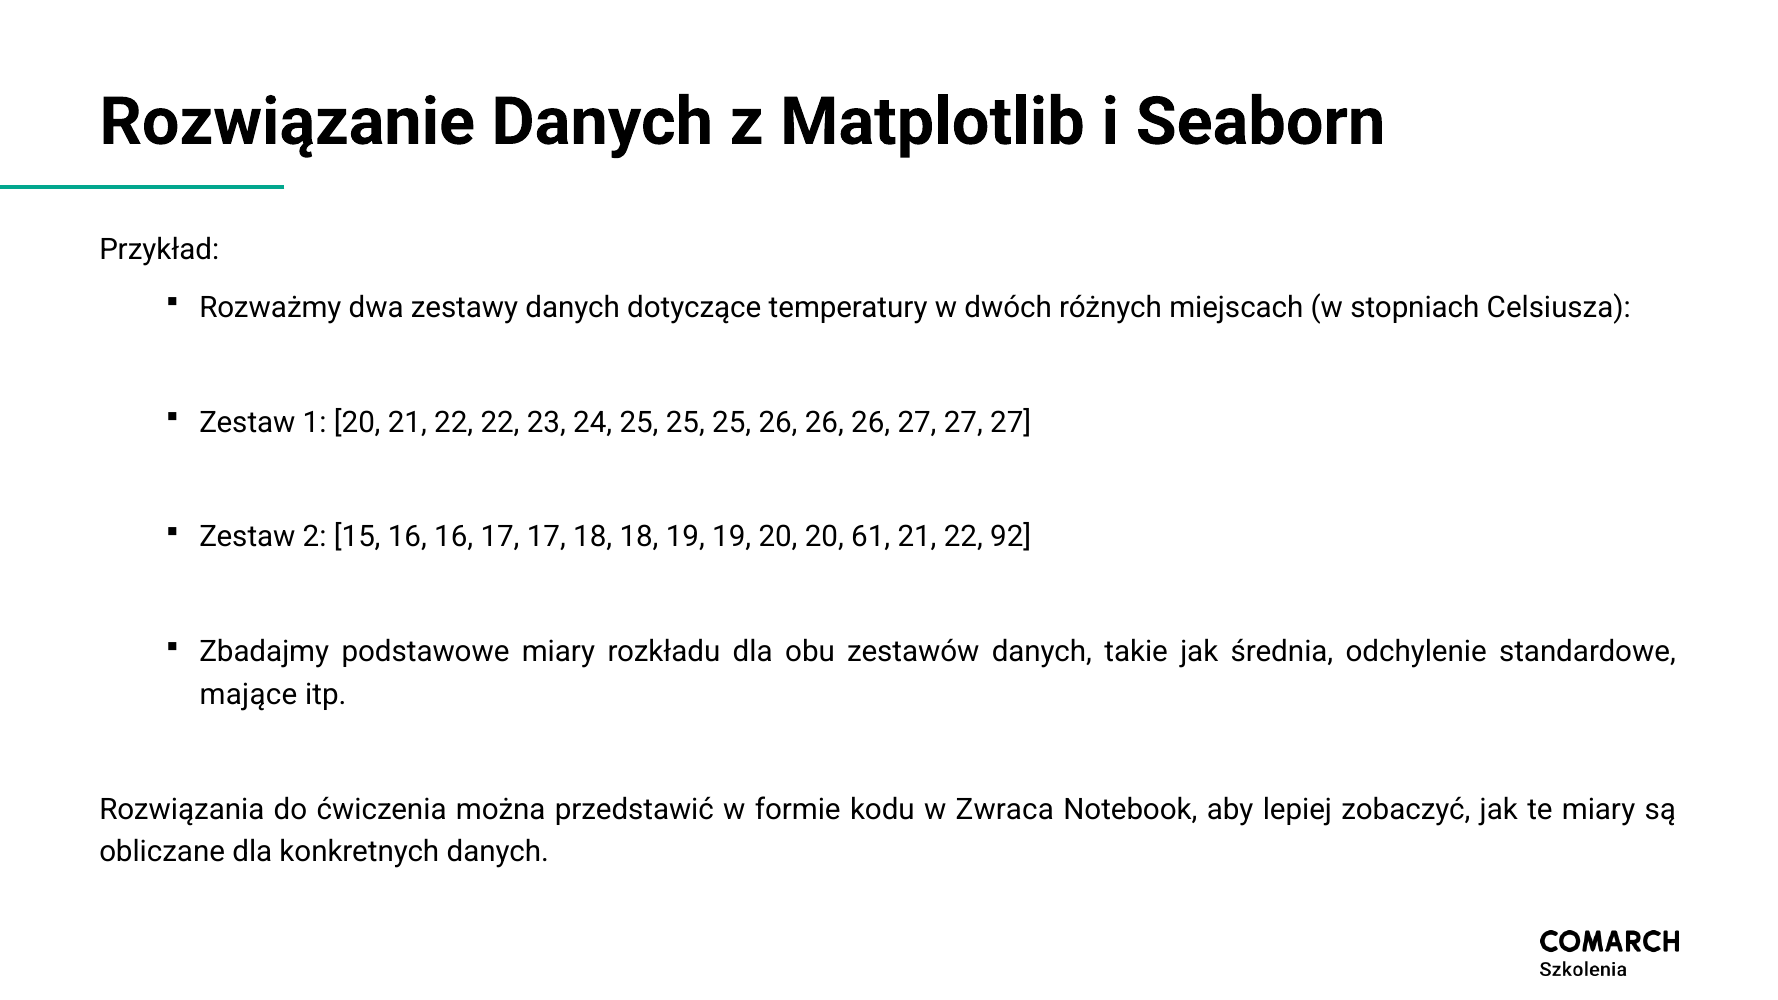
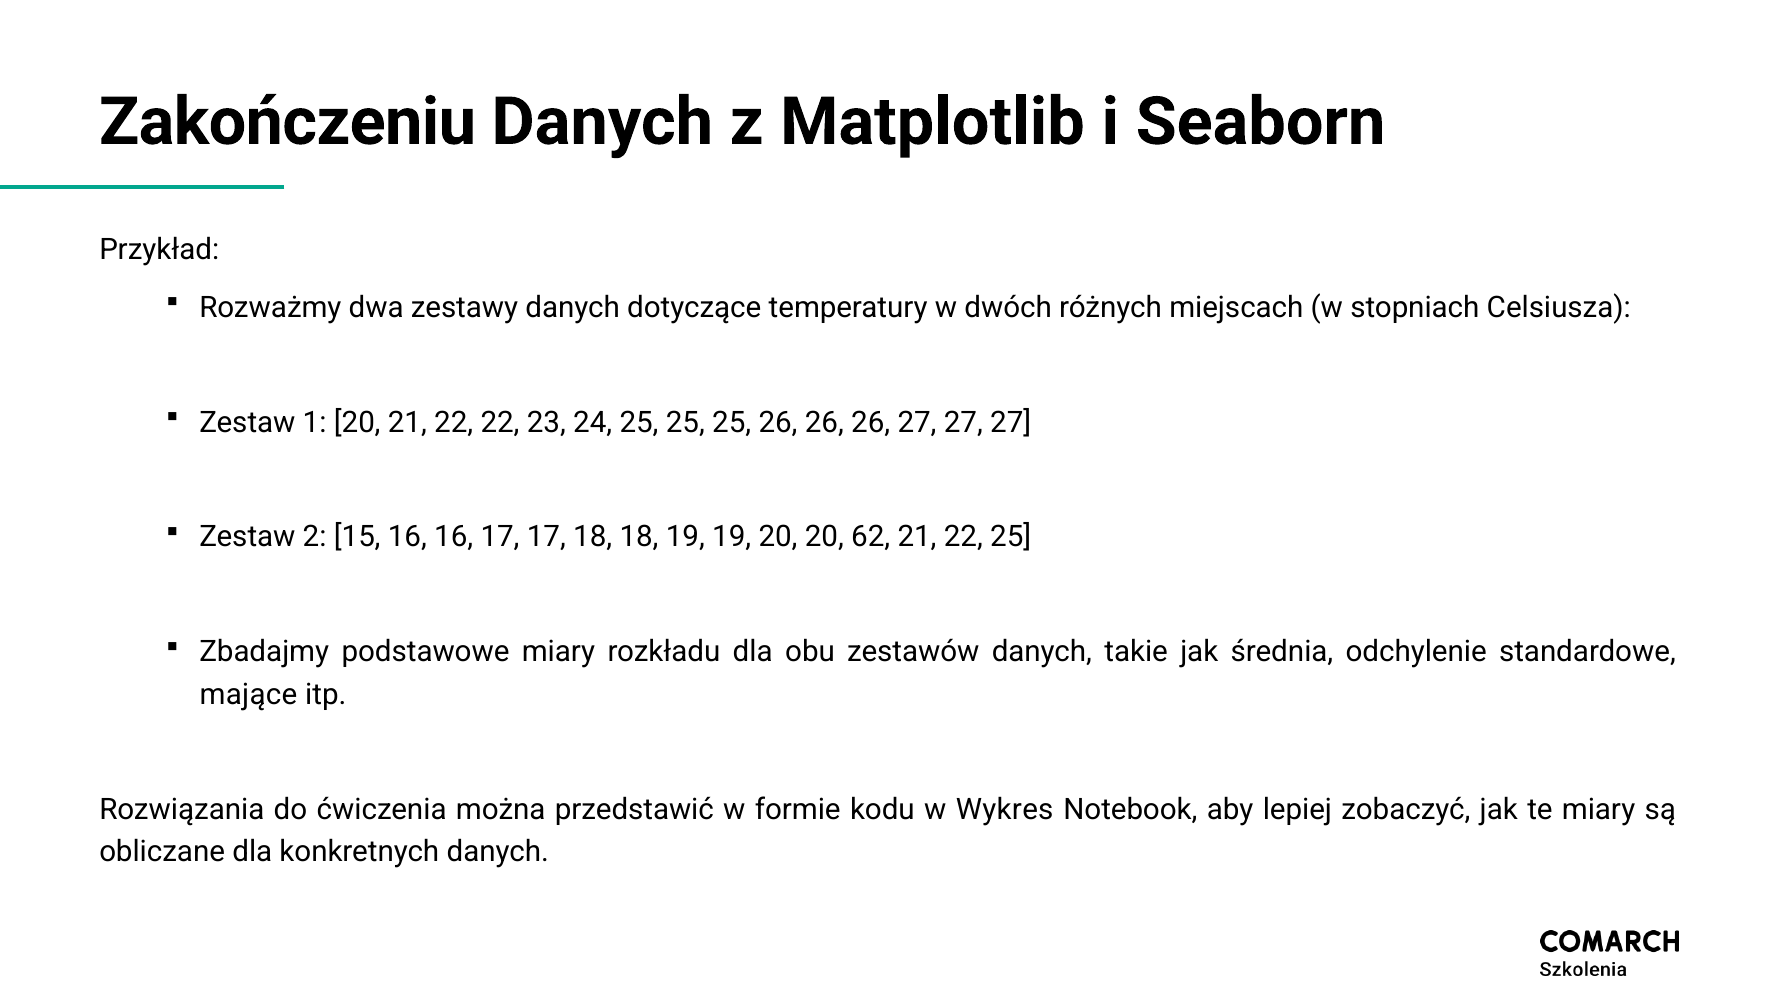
Rozwiązanie: Rozwiązanie -> Zakończeniu
61: 61 -> 62
22 92: 92 -> 25
Zwraca: Zwraca -> Wykres
